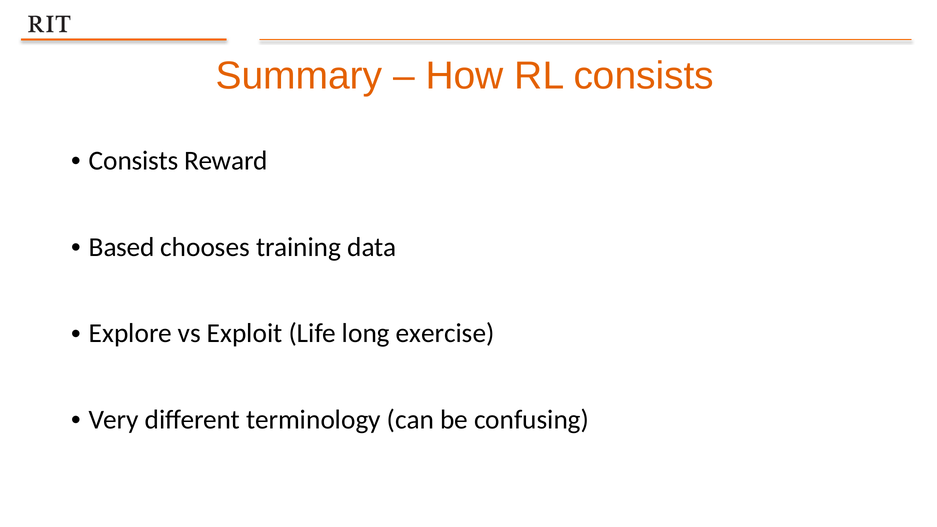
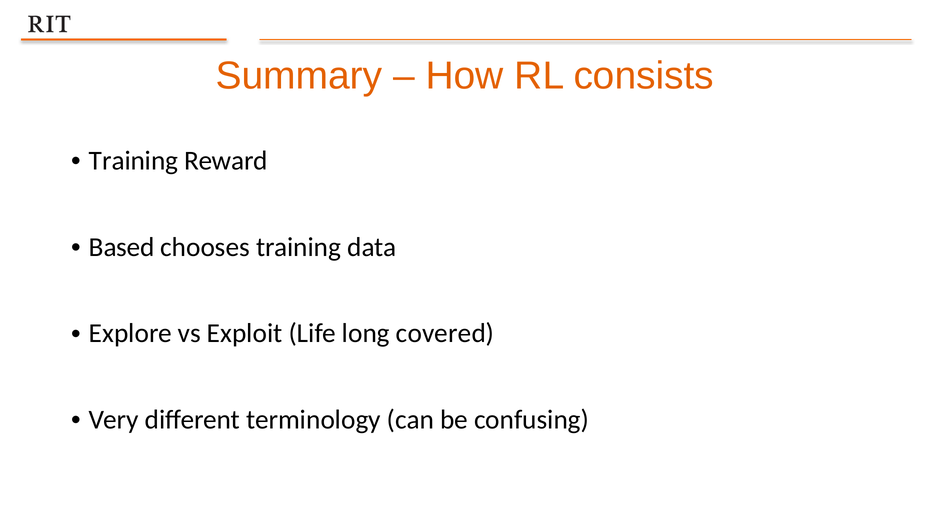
Consists at (134, 161): Consists -> Training
exercise: exercise -> covered
